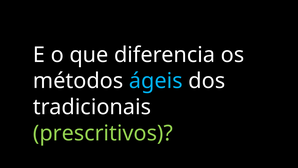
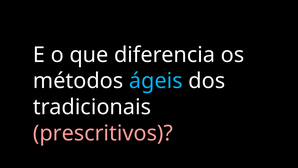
prescritivos colour: light green -> pink
